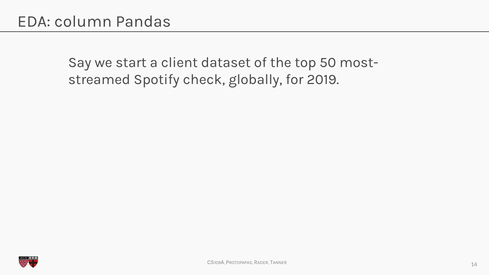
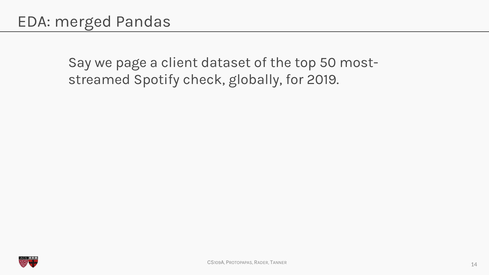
column: column -> merged
start: start -> page
